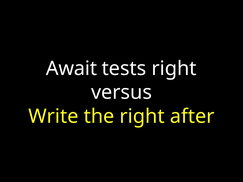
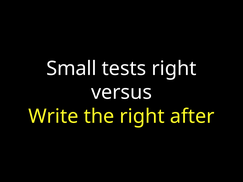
Await: Await -> Small
